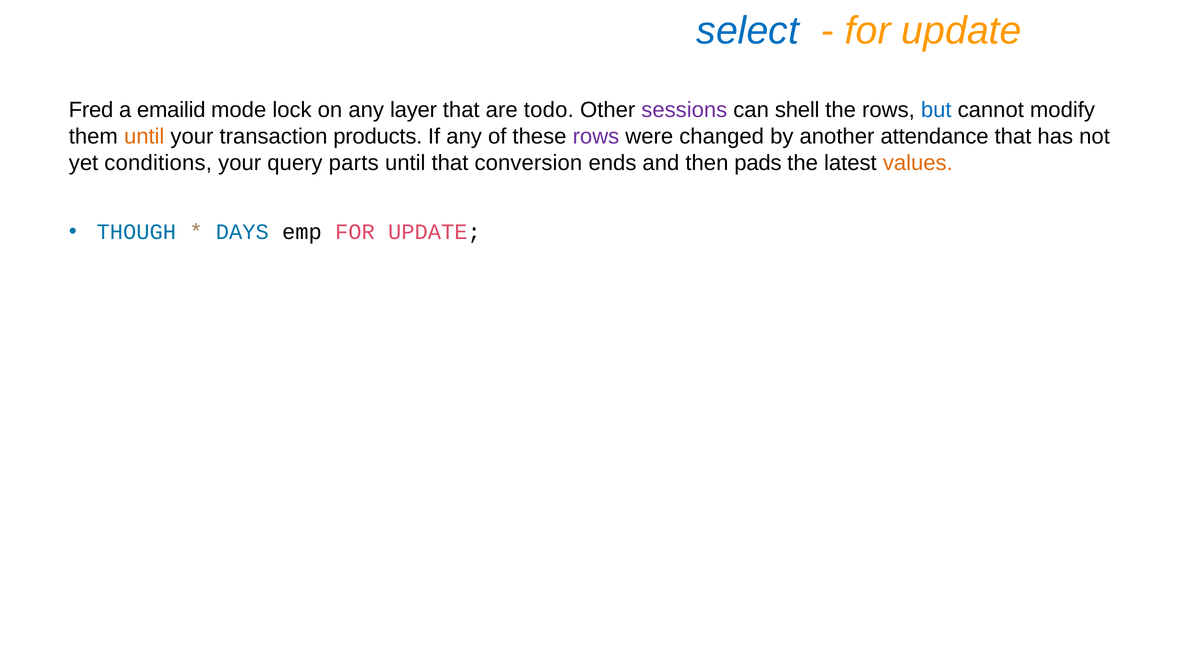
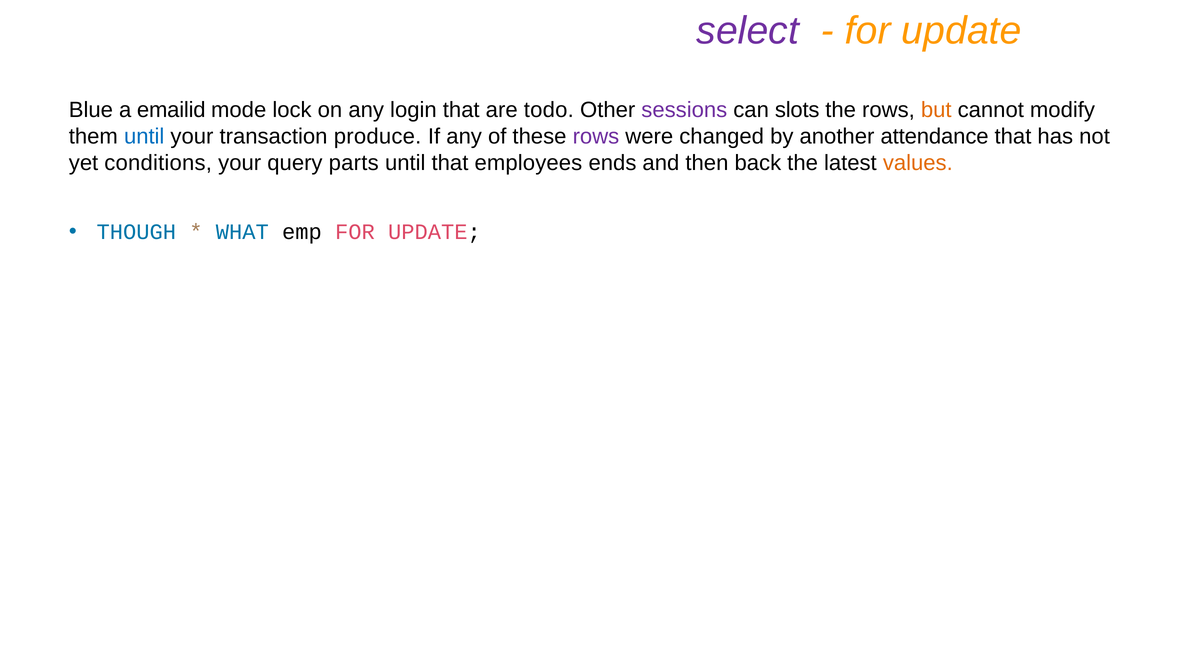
select colour: blue -> purple
Fred: Fred -> Blue
layer: layer -> login
shell: shell -> slots
but colour: blue -> orange
until at (144, 137) colour: orange -> blue
products: products -> produce
conversion: conversion -> employees
pads: pads -> back
DAYS: DAYS -> WHAT
